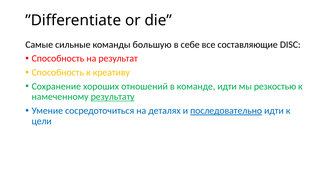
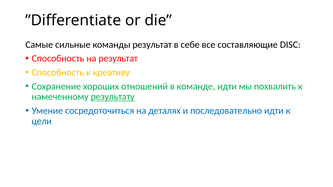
команды большую: большую -> результат
резкостью: резкостью -> похвалить
последовательно underline: present -> none
